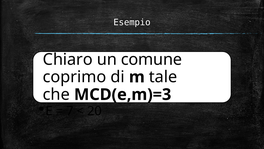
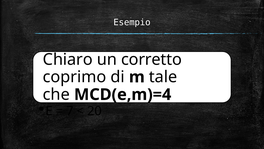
comune: comune -> corretto
MCD(e,m)=3: MCD(e,m)=3 -> MCD(e,m)=4
